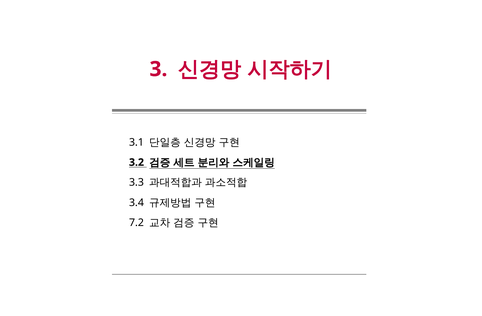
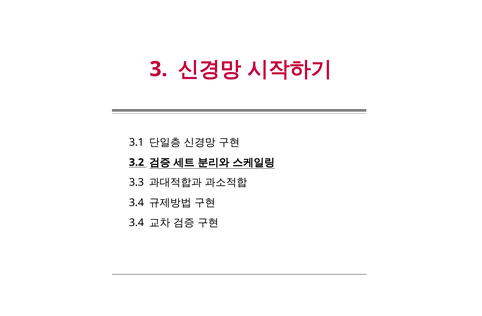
7.2 at (136, 223): 7.2 -> 3.4
